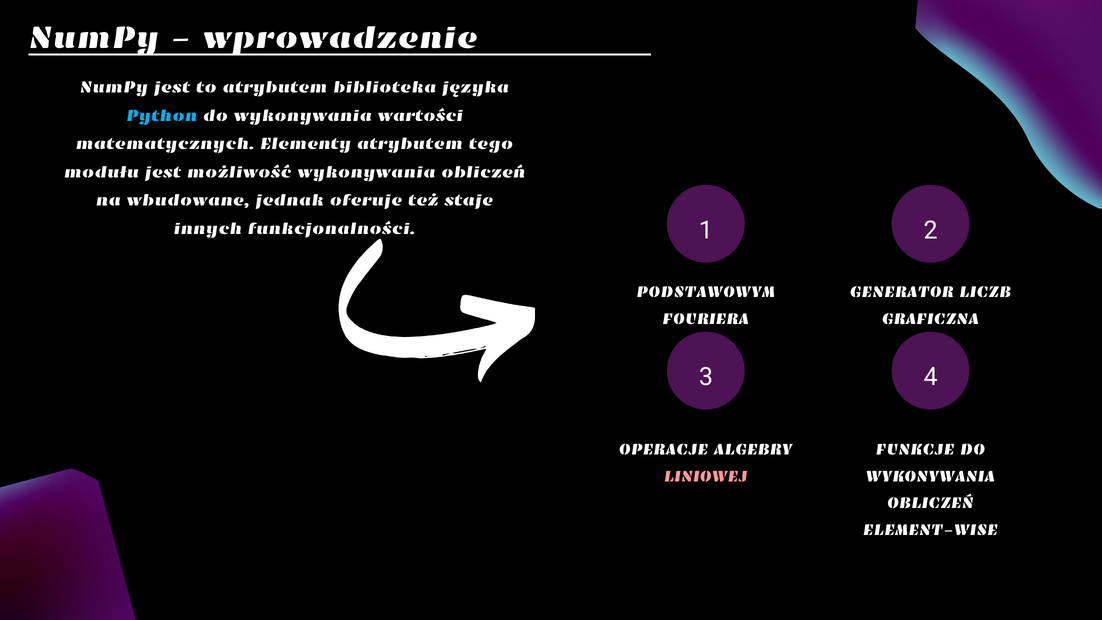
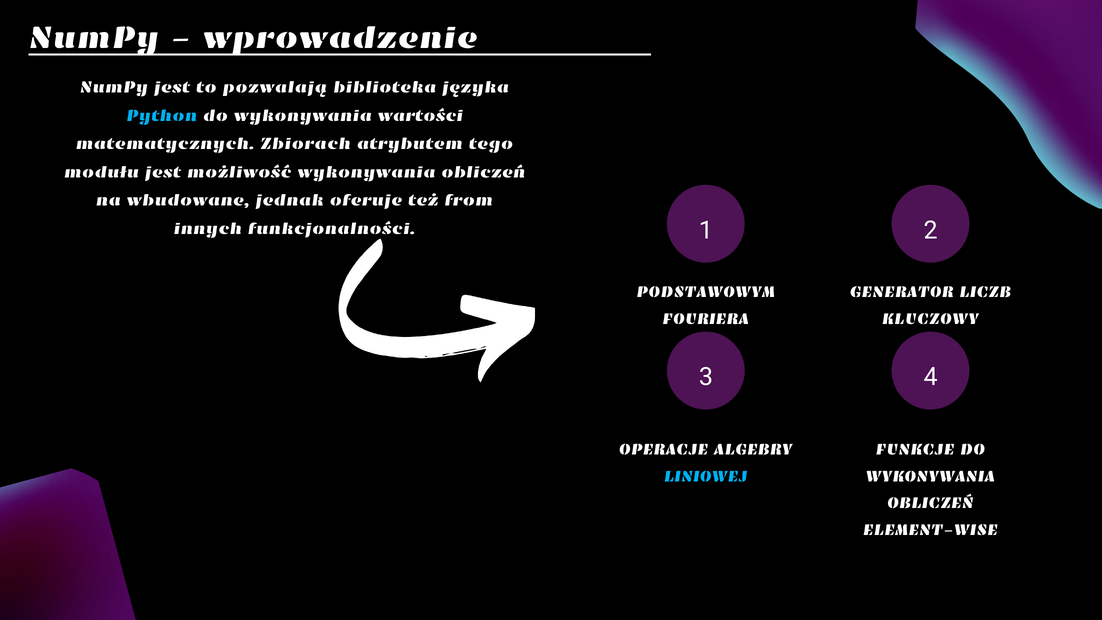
to atrybutem: atrybutem -> pozwalają
Elementy: Elementy -> Zbiorach
staje: staje -> from
GRAFICZNA: GRAFICZNA -> KLUCZOWY
LINIOWEJ colour: pink -> light blue
